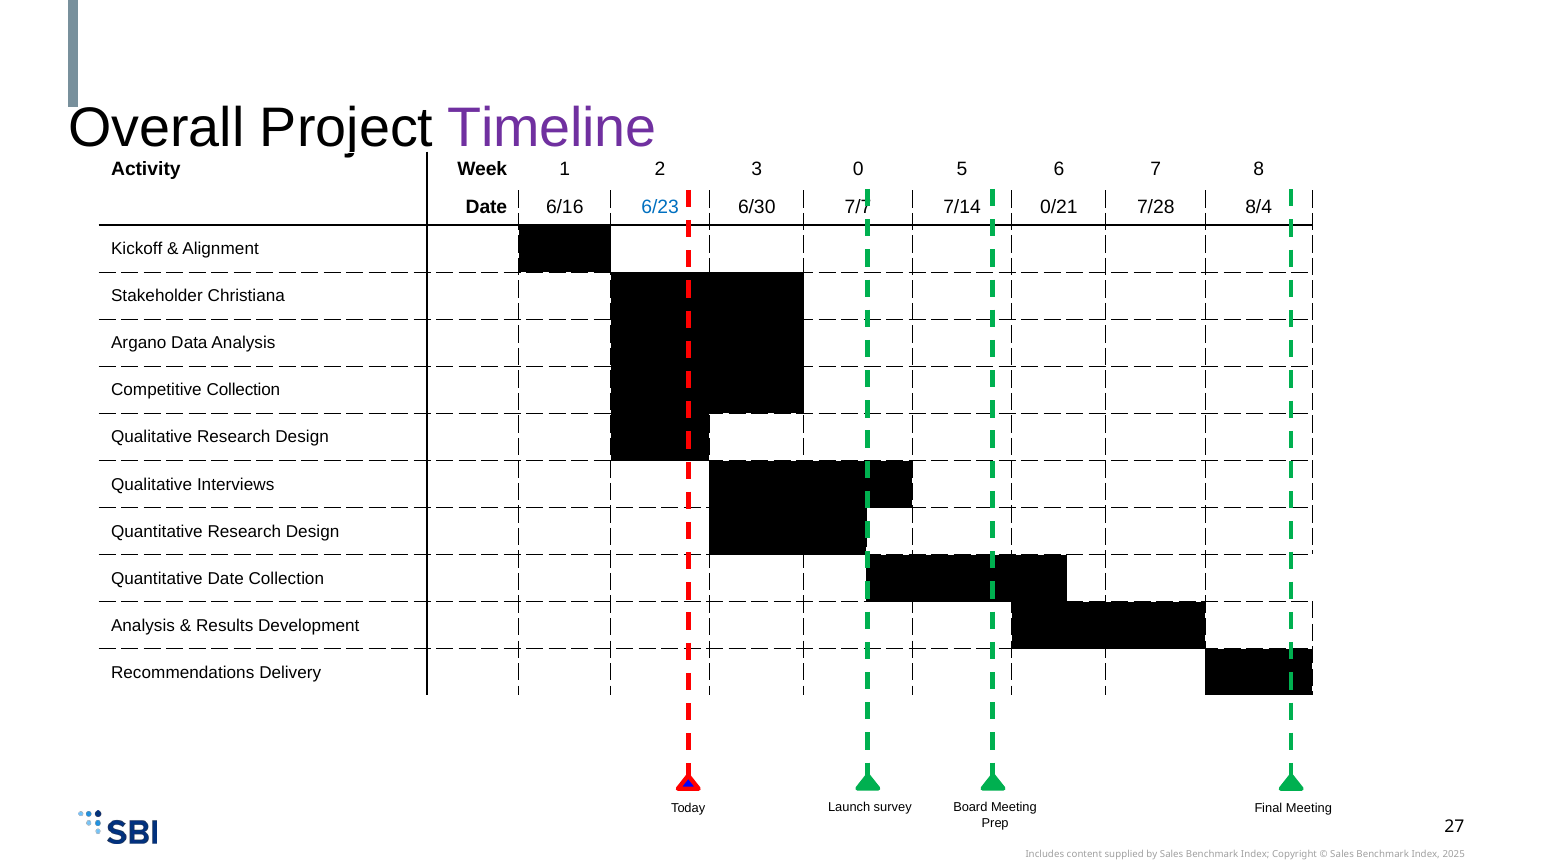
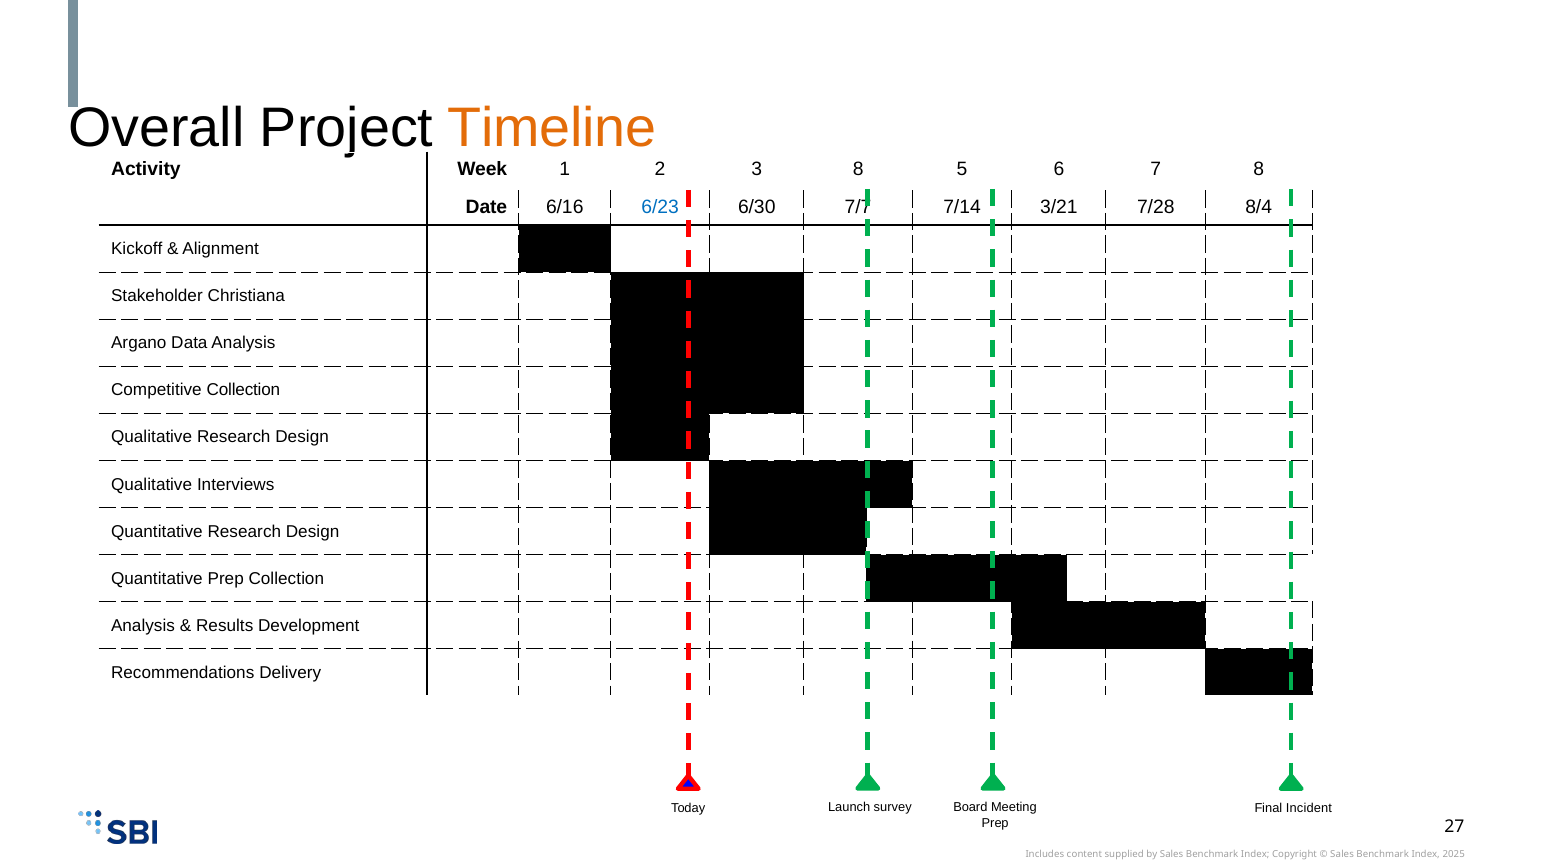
Timeline colour: purple -> orange
3 0: 0 -> 8
0/21: 0/21 -> 3/21
Quantitative Date: Date -> Prep
Final Meeting: Meeting -> Incident
